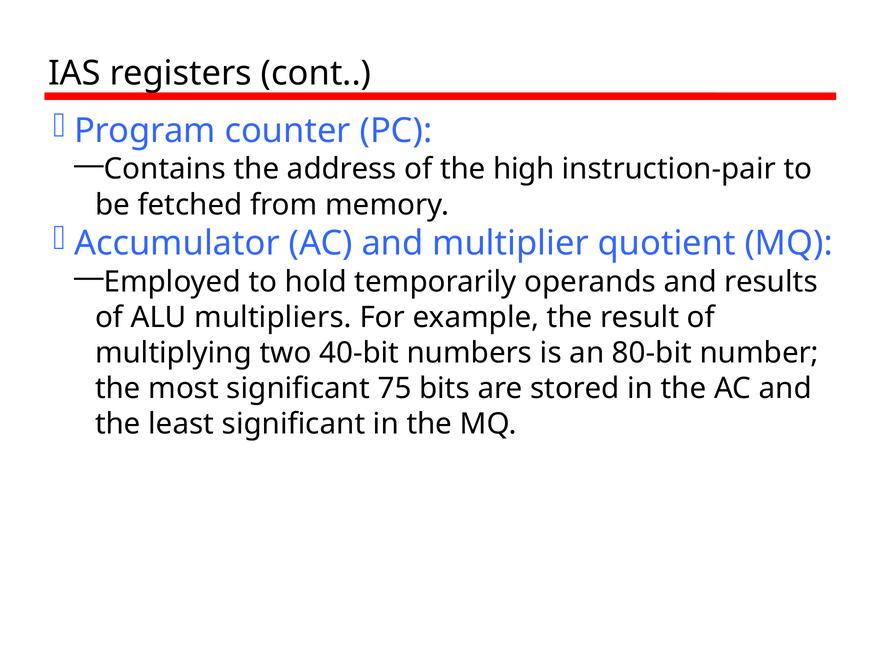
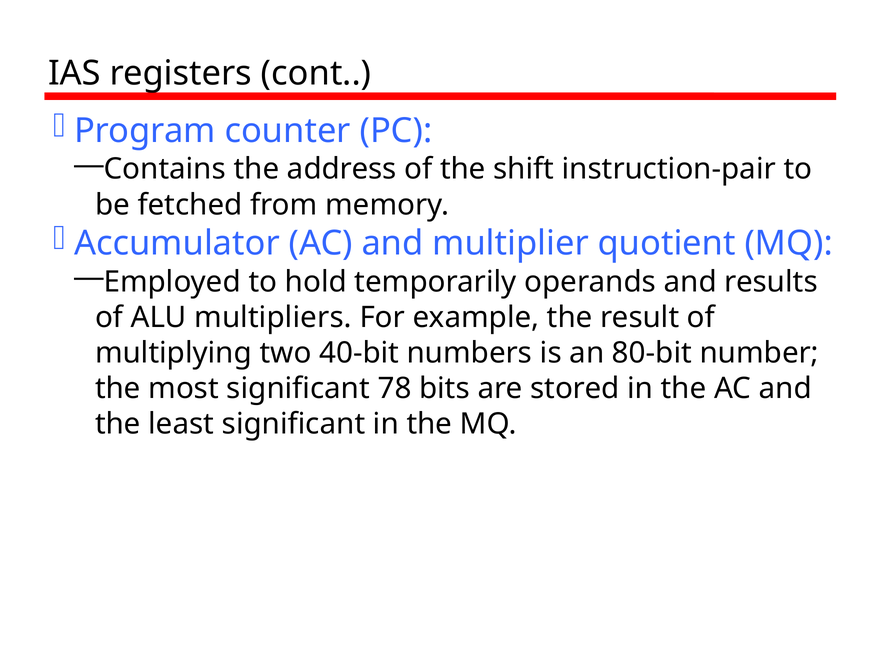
high: high -> shift
75: 75 -> 78
